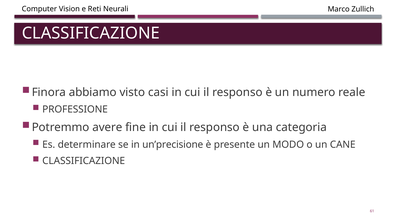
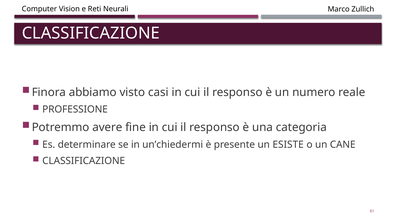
un’precisione: un’precisione -> un’chiedermi
MODO: MODO -> ESISTE
